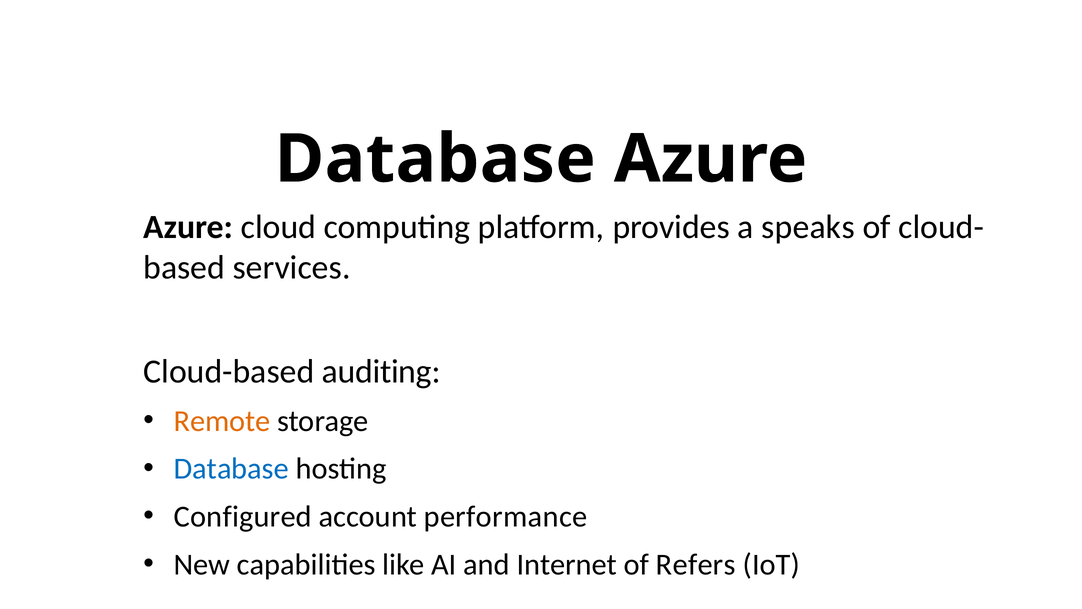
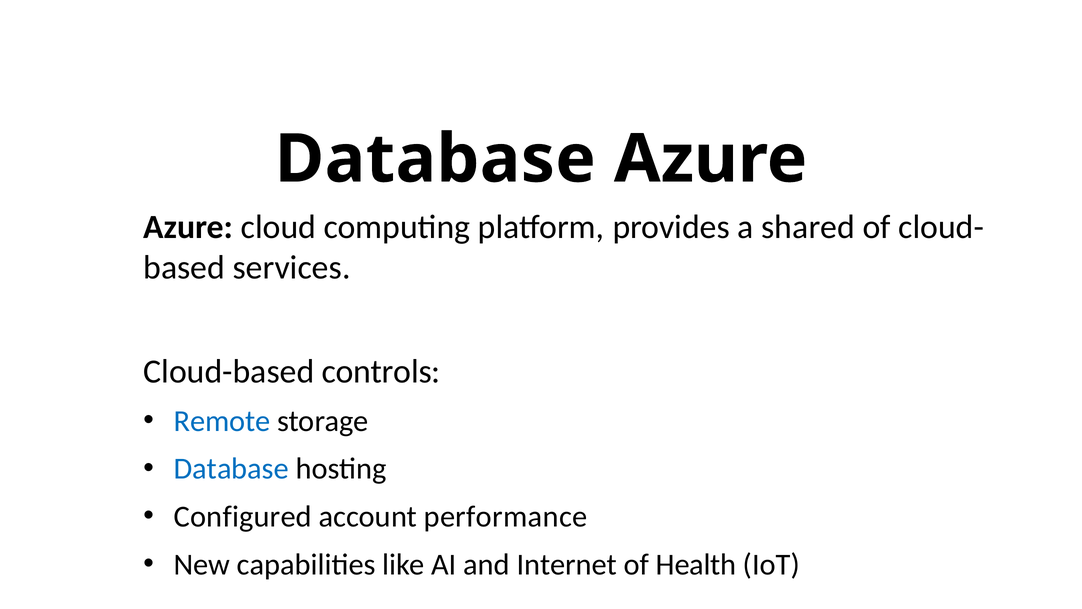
speaks: speaks -> shared
auditing: auditing -> controls
Remote colour: orange -> blue
Refers: Refers -> Health
